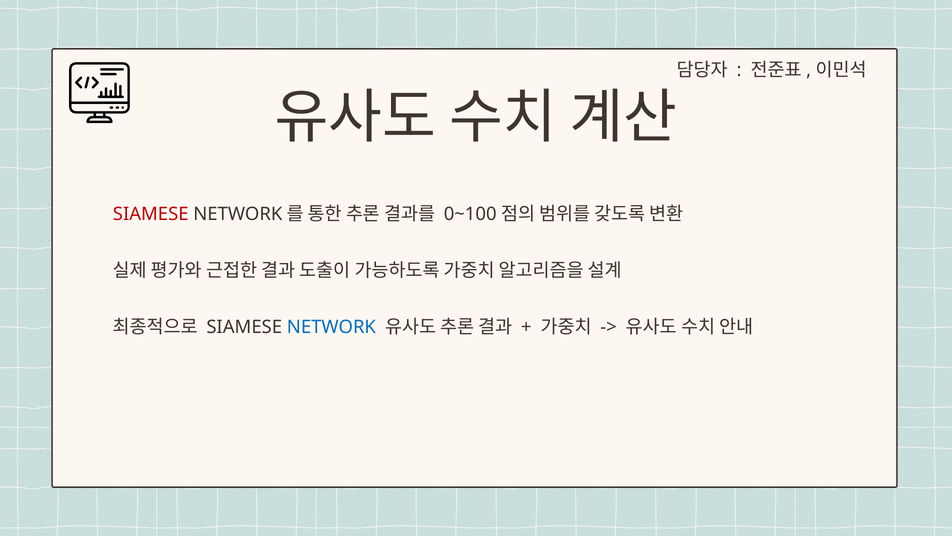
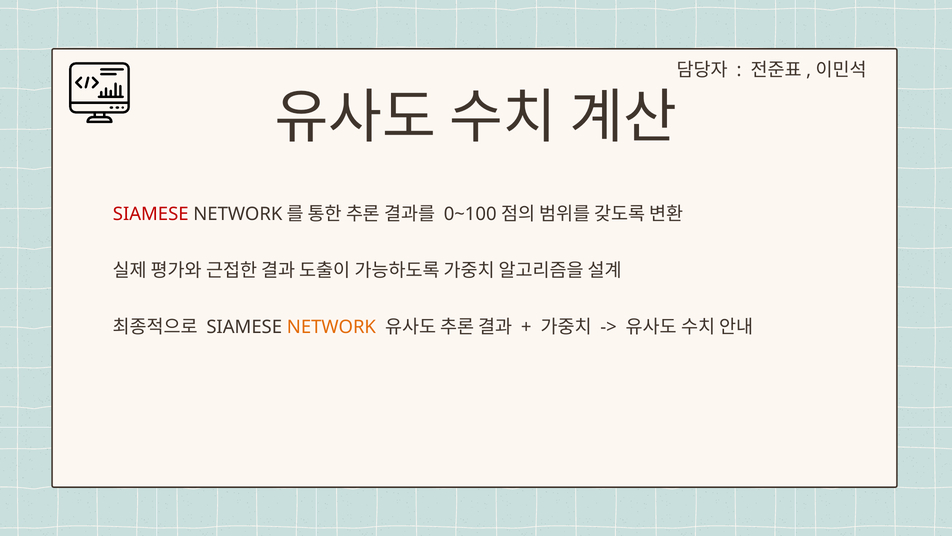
NETWORK at (331, 327) colour: blue -> orange
